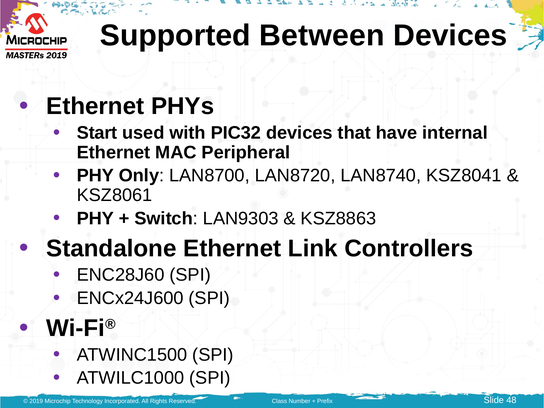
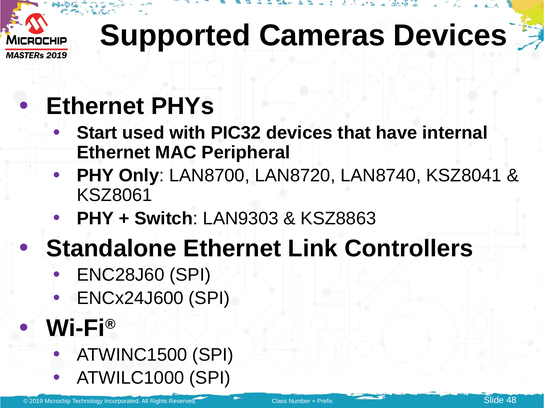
Between: Between -> Cameras
